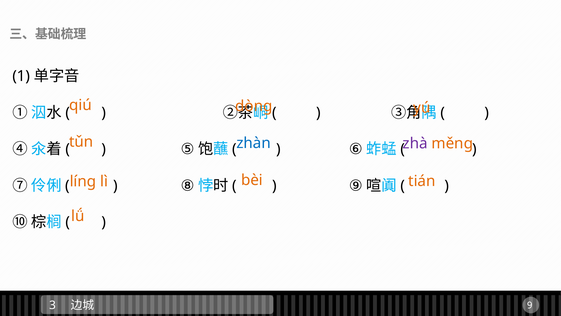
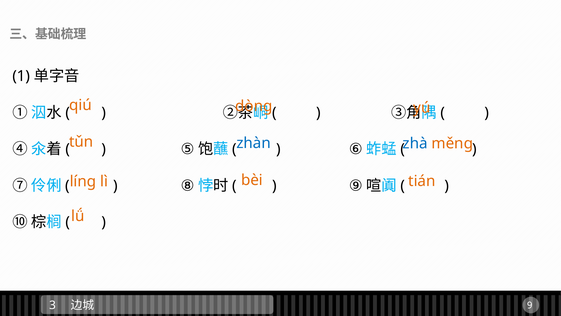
zhà colour: purple -> blue
